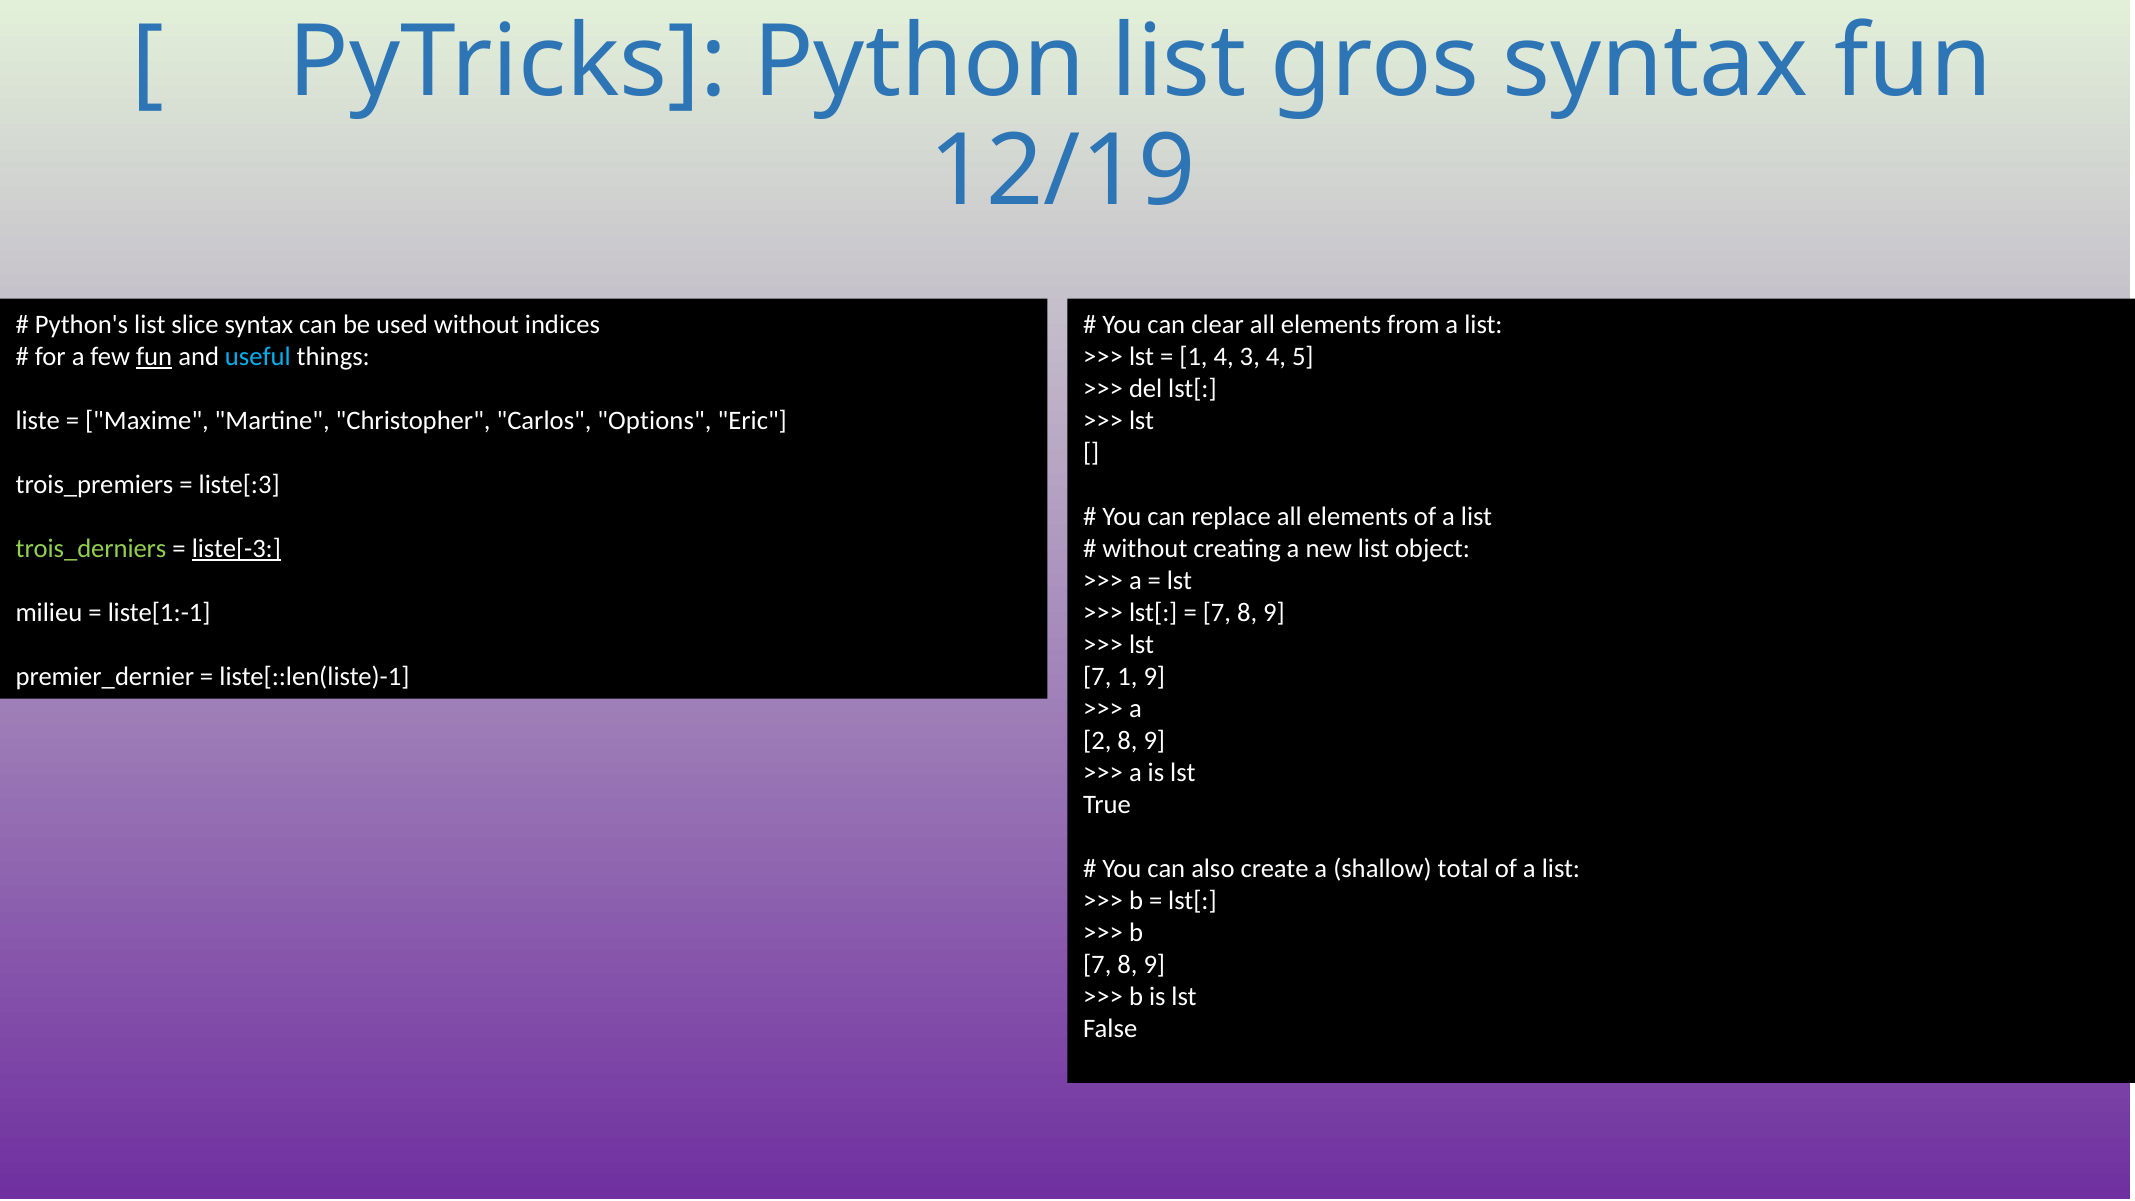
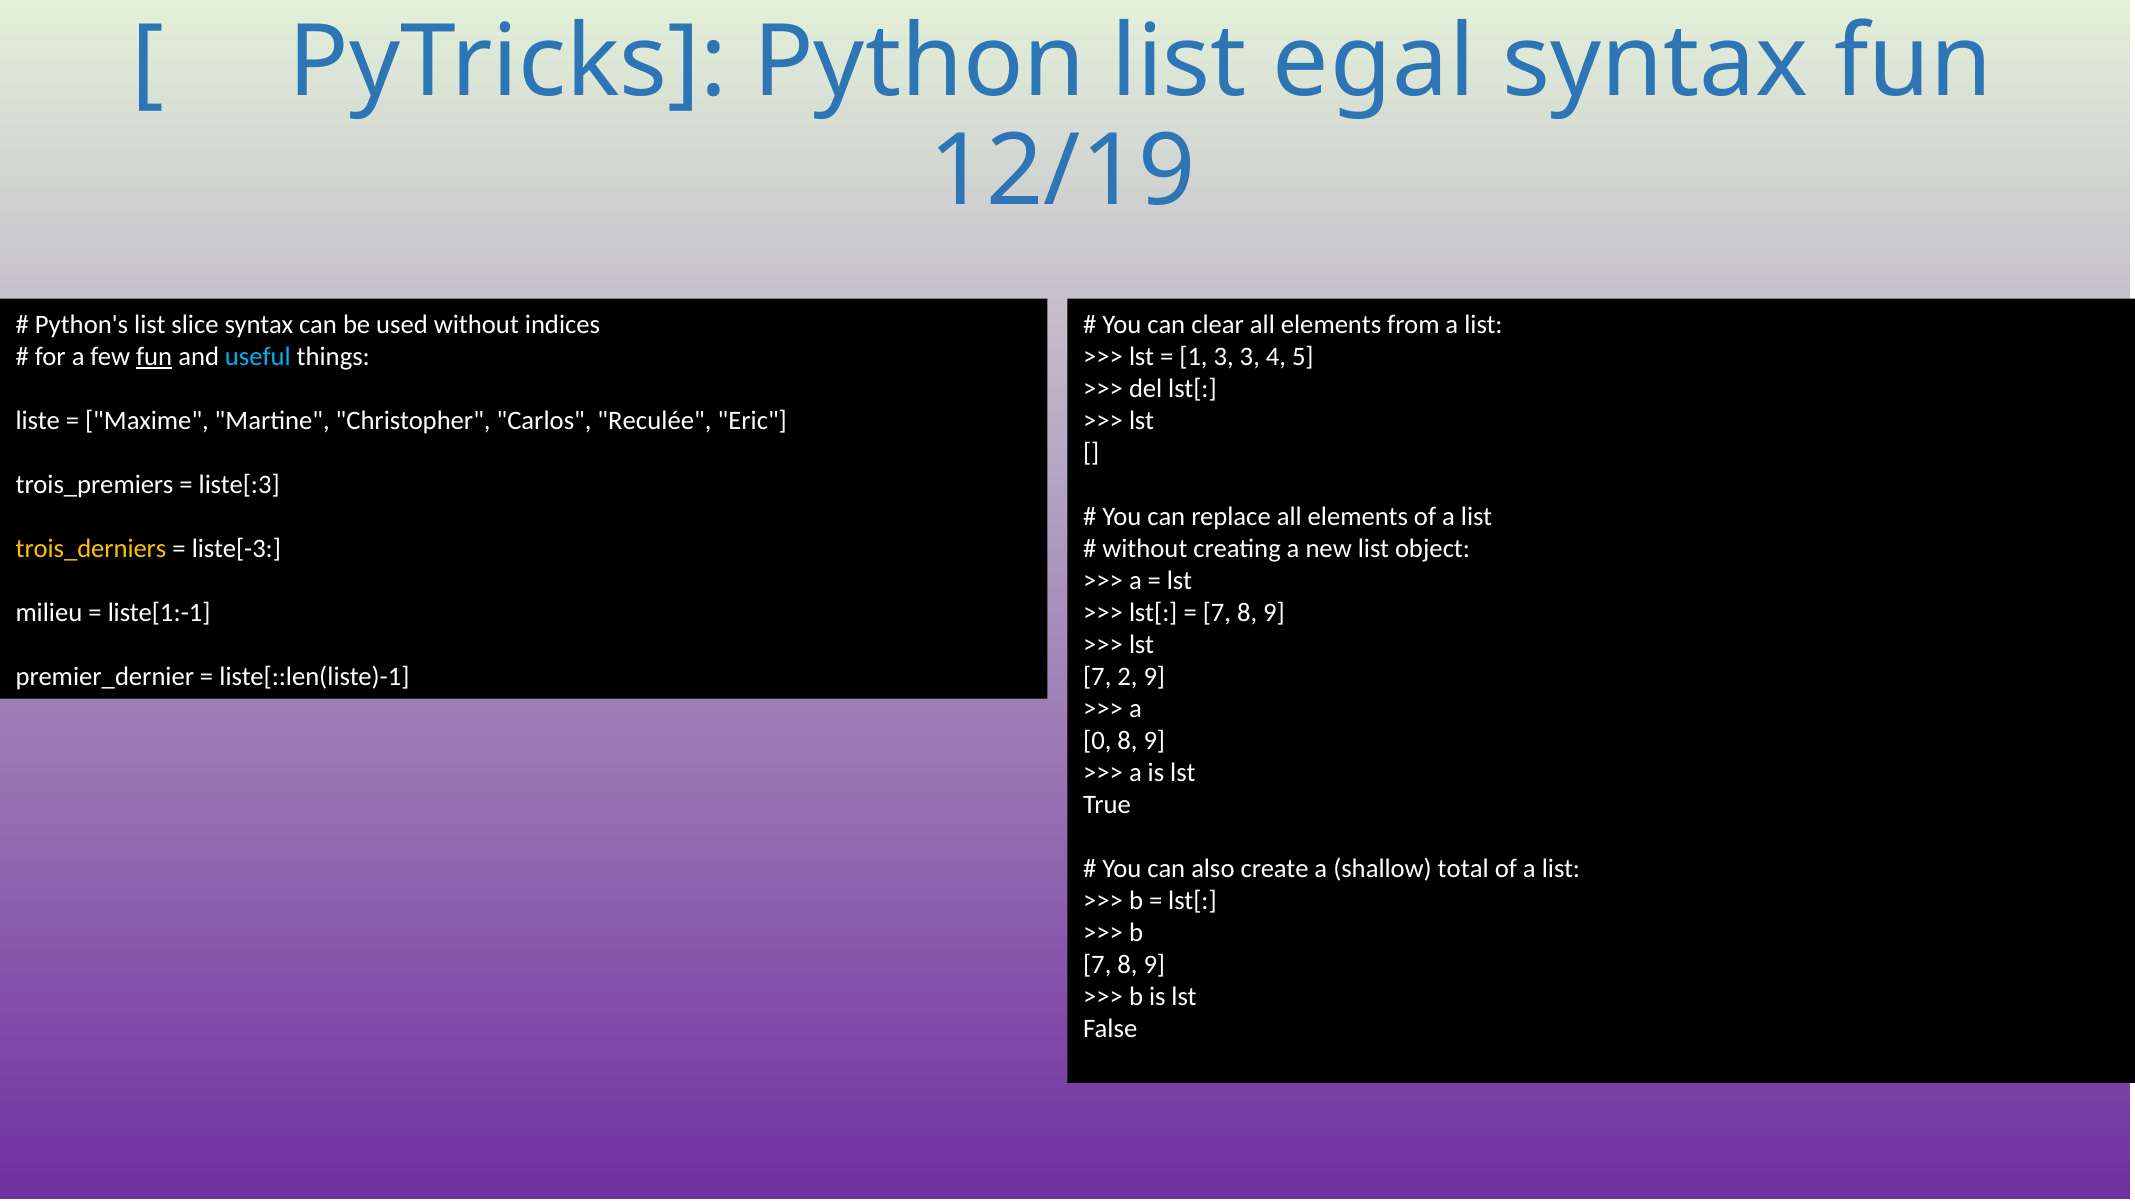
gros: gros -> egal
1 4: 4 -> 3
Options: Options -> Reculée
trois_derniers colour: light green -> yellow
liste[-3 underline: present -> none
7 1: 1 -> 2
2: 2 -> 0
